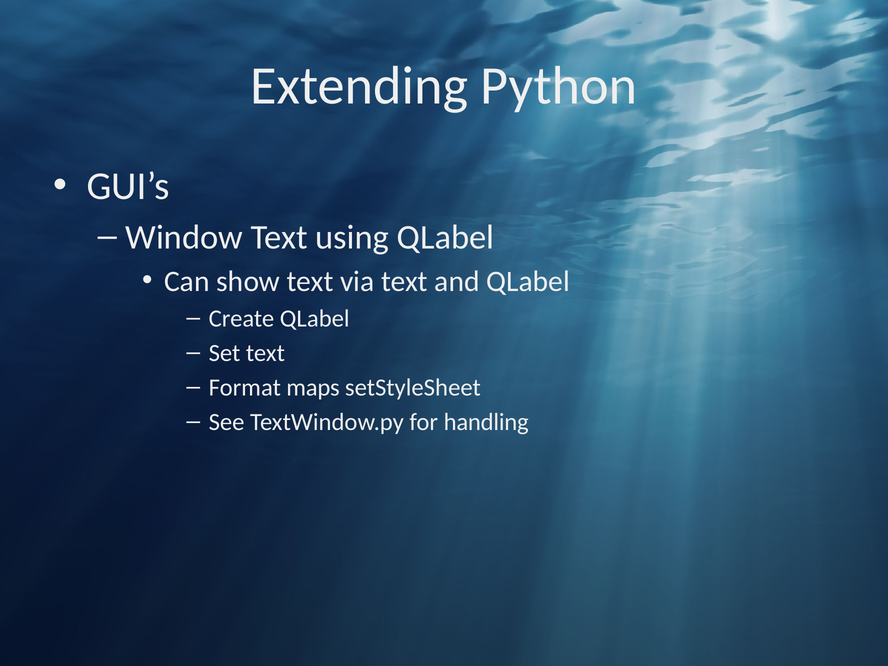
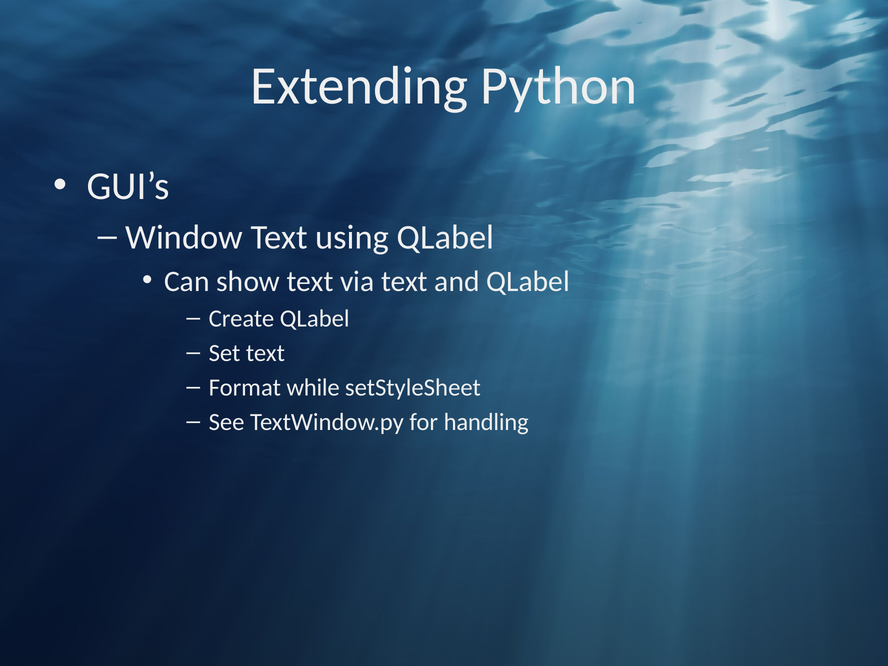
maps: maps -> while
